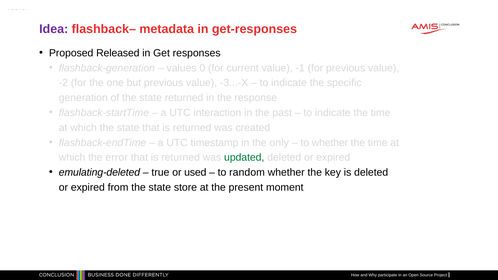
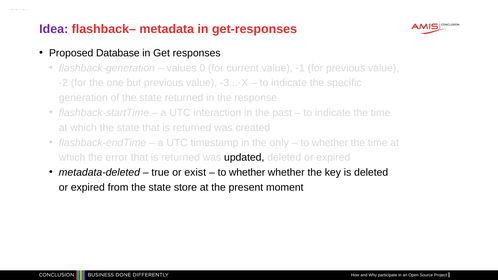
Released: Released -> Database
updated colour: green -> black
emulating-deleted: emulating-deleted -> metadata-deleted
used: used -> exist
random at (247, 173): random -> whether
